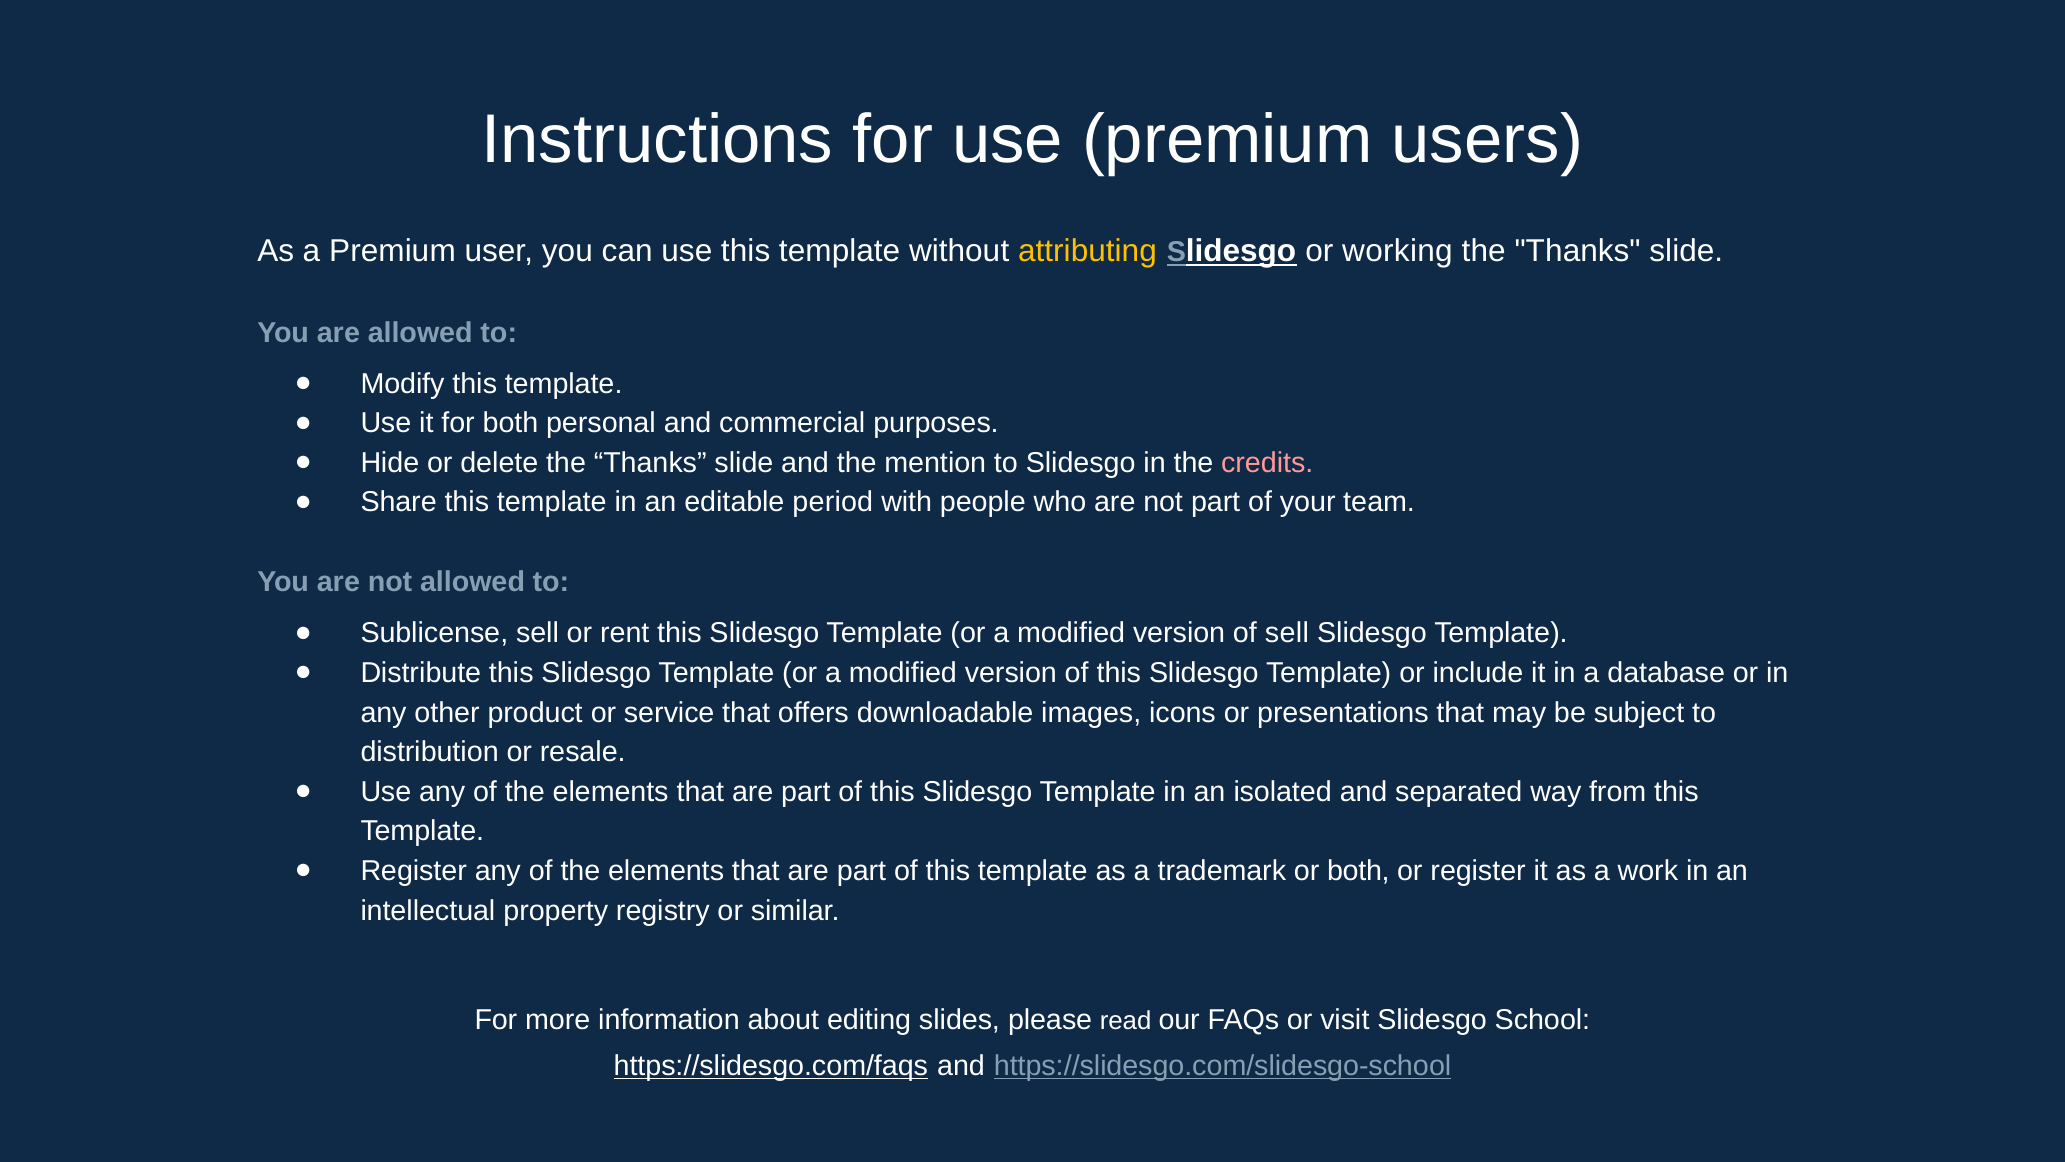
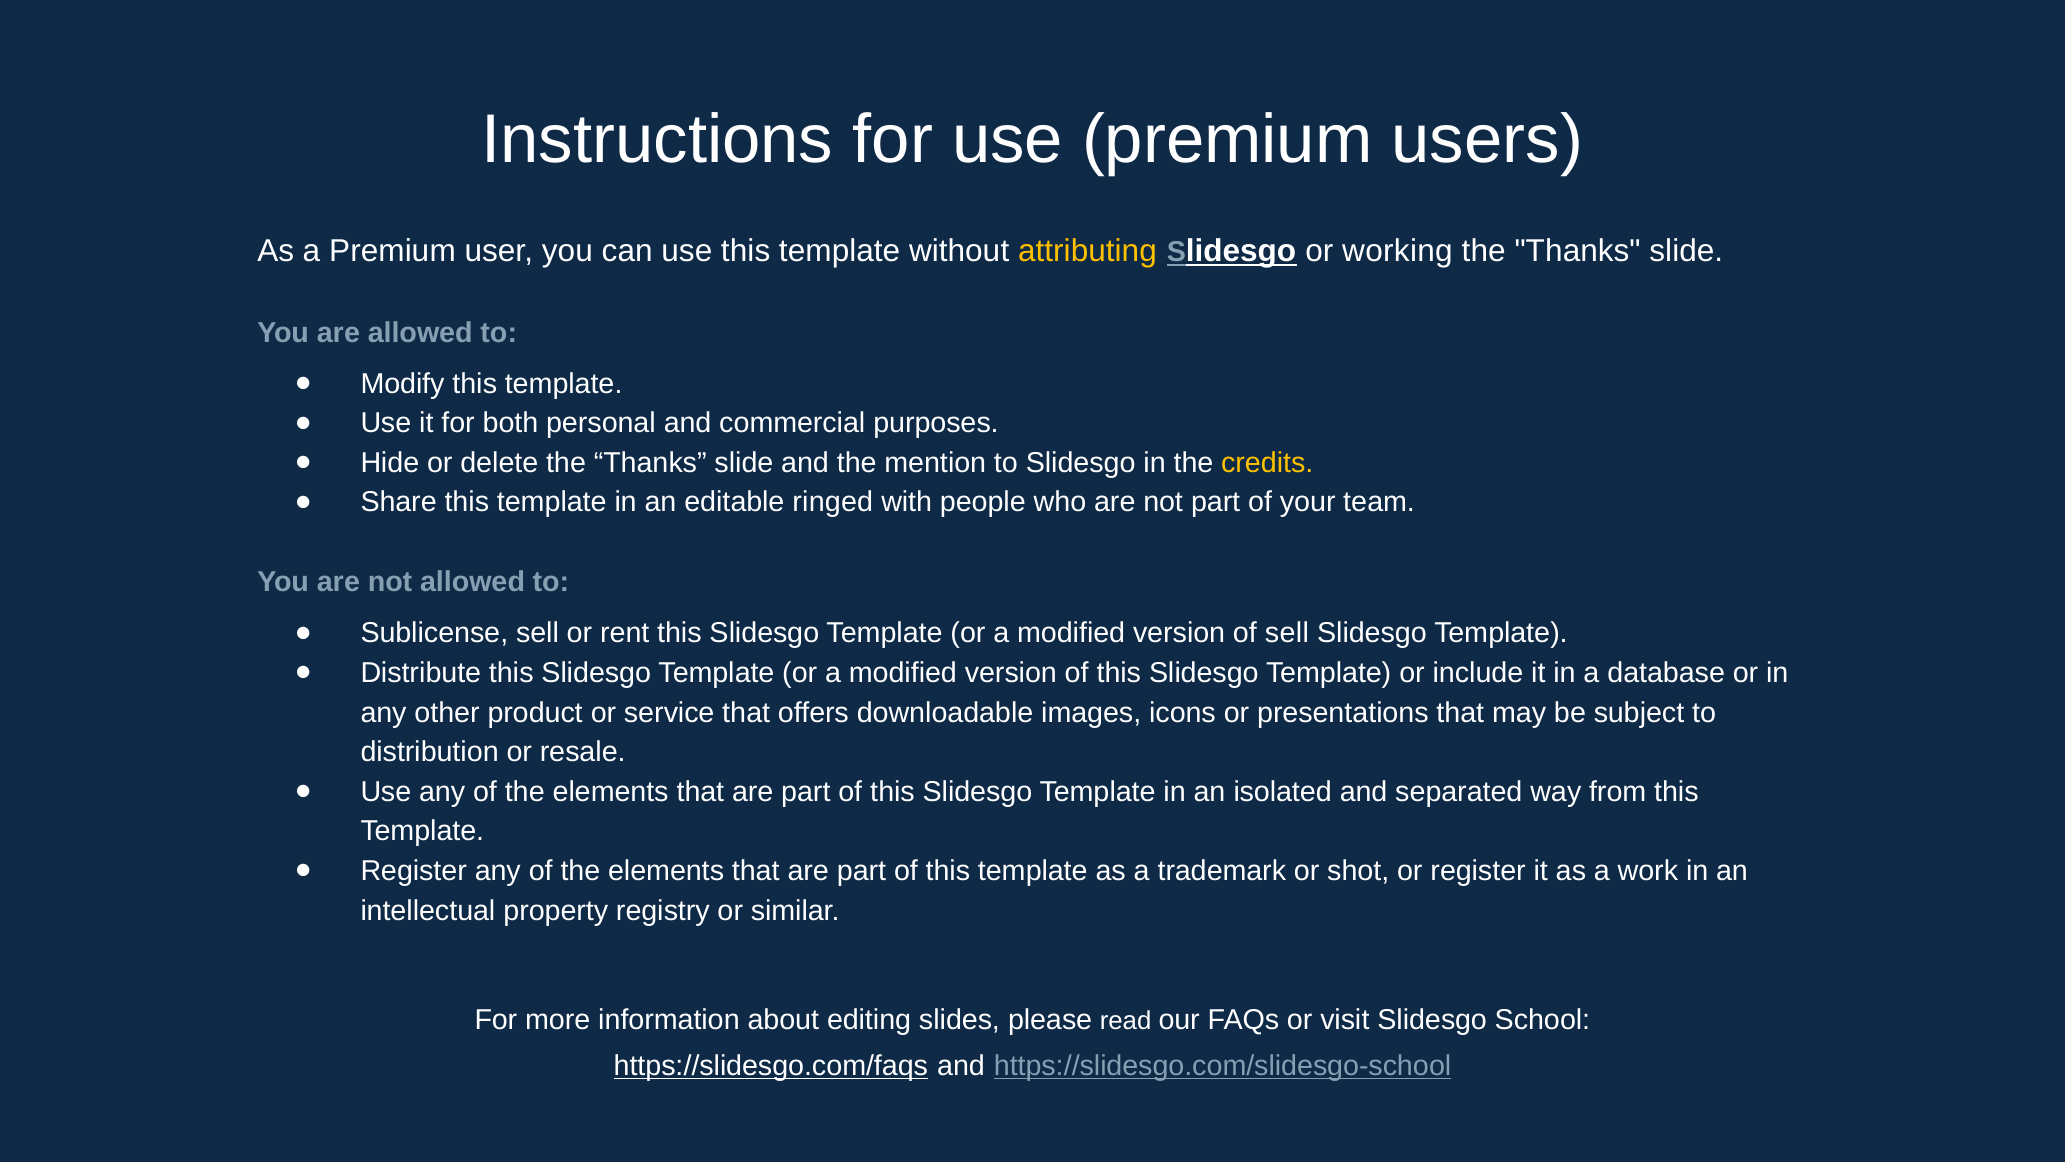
credits colour: pink -> yellow
period: period -> ringed
or both: both -> shot
